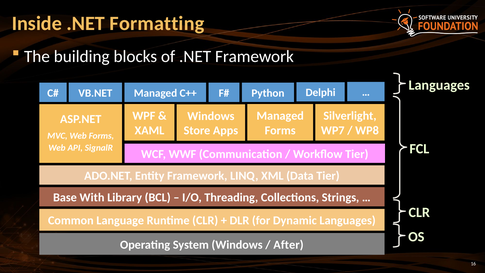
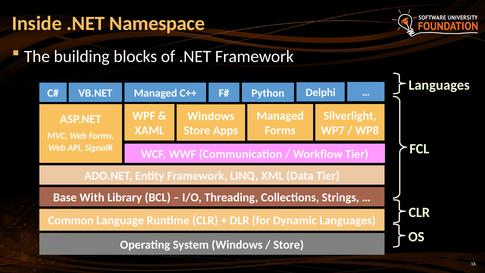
Formatting: Formatting -> Namespace
After at (288, 245): After -> Store
